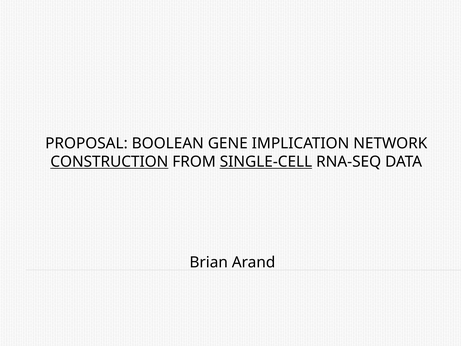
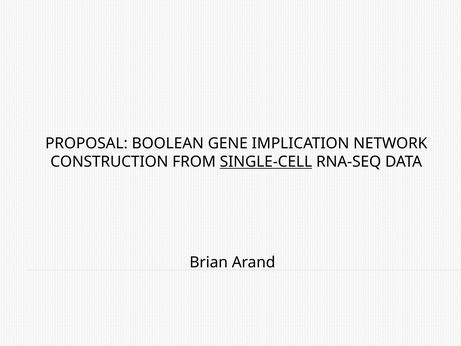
CONSTRUCTION underline: present -> none
